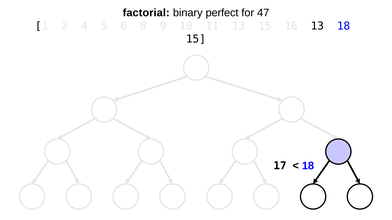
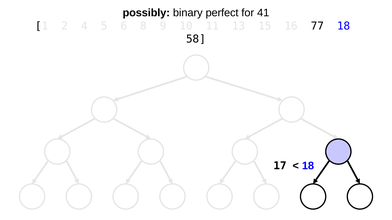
factorial: factorial -> possibly
47: 47 -> 41
16 13: 13 -> 77
15 at (196, 39): 15 -> 58
